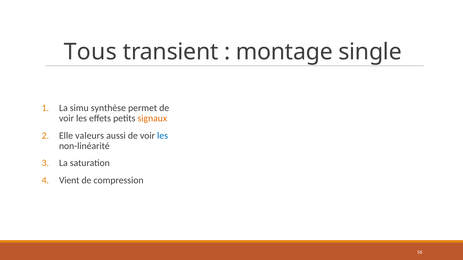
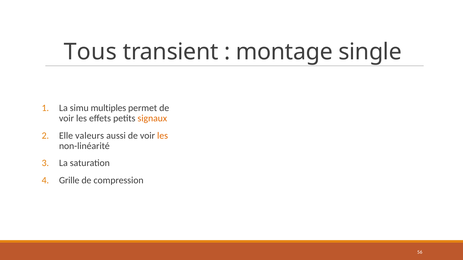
synthèse: synthèse -> multiples
les at (163, 136) colour: blue -> orange
Vient: Vient -> Grille
